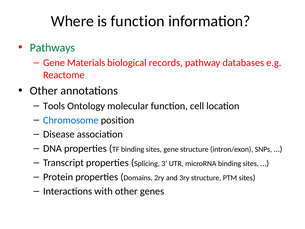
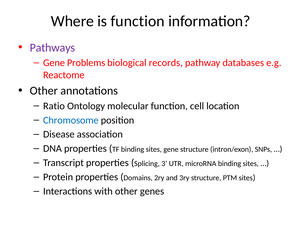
Pathways colour: green -> purple
Materials: Materials -> Problems
Tools: Tools -> Ratio
